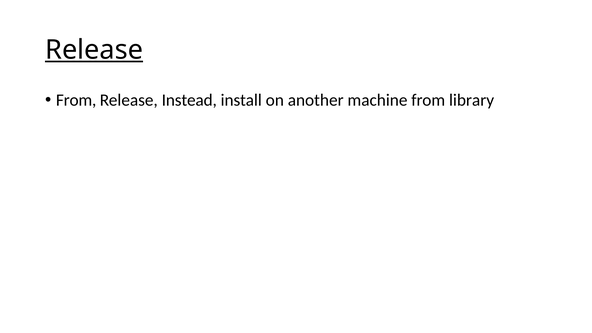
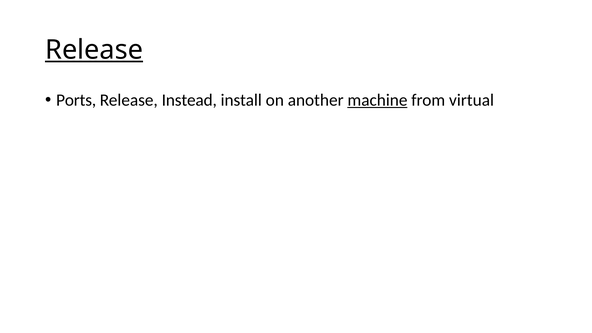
From at (76, 100): From -> Ports
machine underline: none -> present
library: library -> virtual
